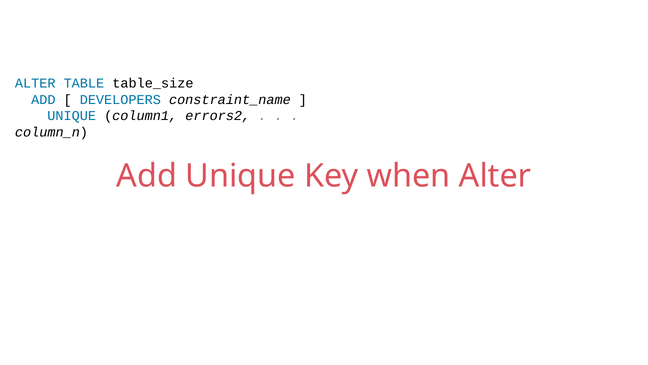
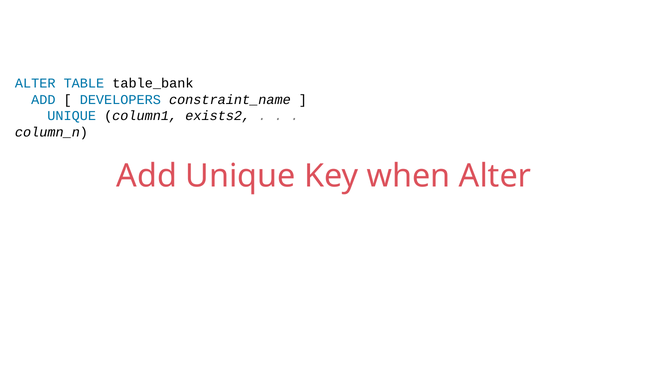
table_size: table_size -> table_bank
errors2: errors2 -> exists2
